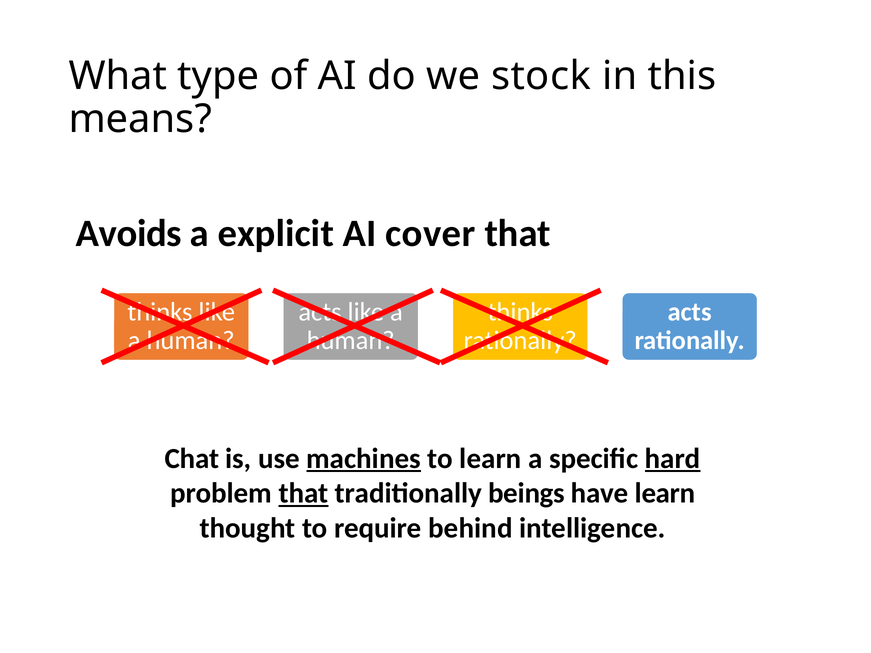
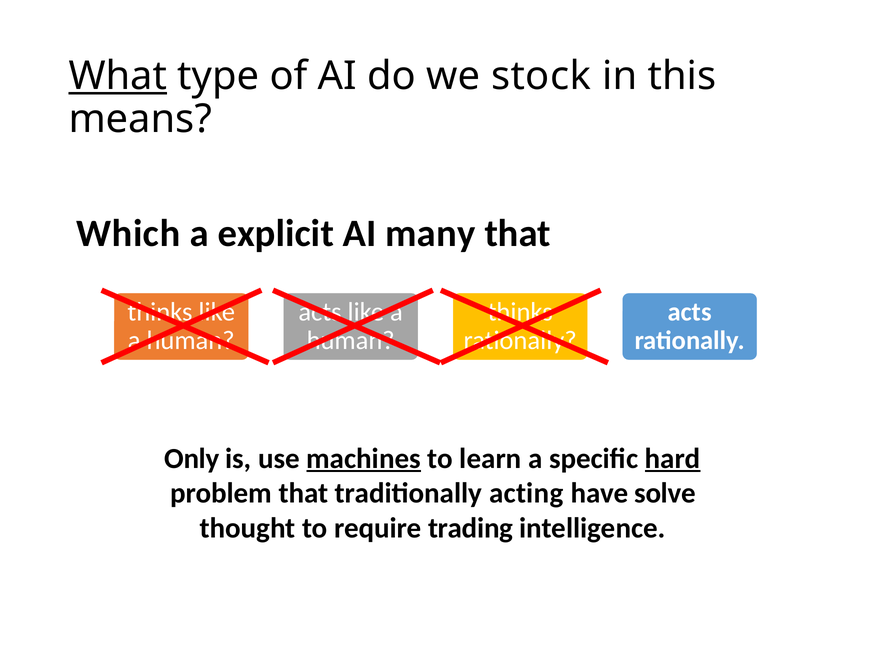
What underline: none -> present
Avoids: Avoids -> Which
cover: cover -> many
Chat: Chat -> Only
that at (304, 494) underline: present -> none
beings: beings -> acting
have learn: learn -> solve
behind: behind -> trading
